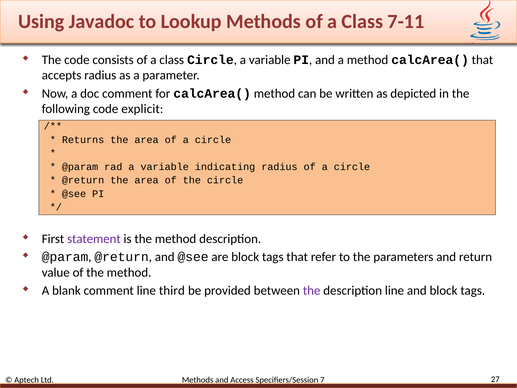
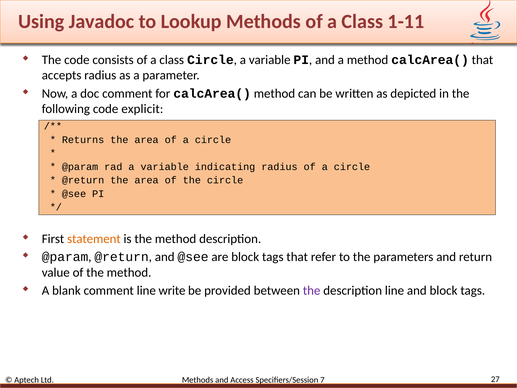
7-11: 7-11 -> 1-11
statement colour: purple -> orange
third: third -> write
